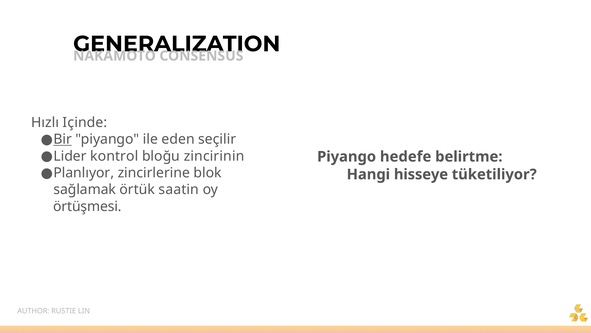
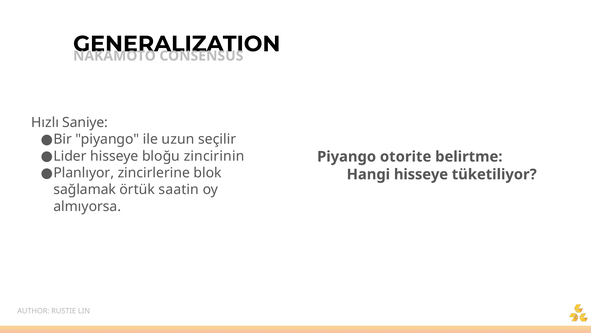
Içinde: Içinde -> Saniye
Bir underline: present -> none
eden: eden -> uzun
Lider kontrol: kontrol -> hisseye
hedefe: hedefe -> otorite
örtüşmesi: örtüşmesi -> almıyorsa
